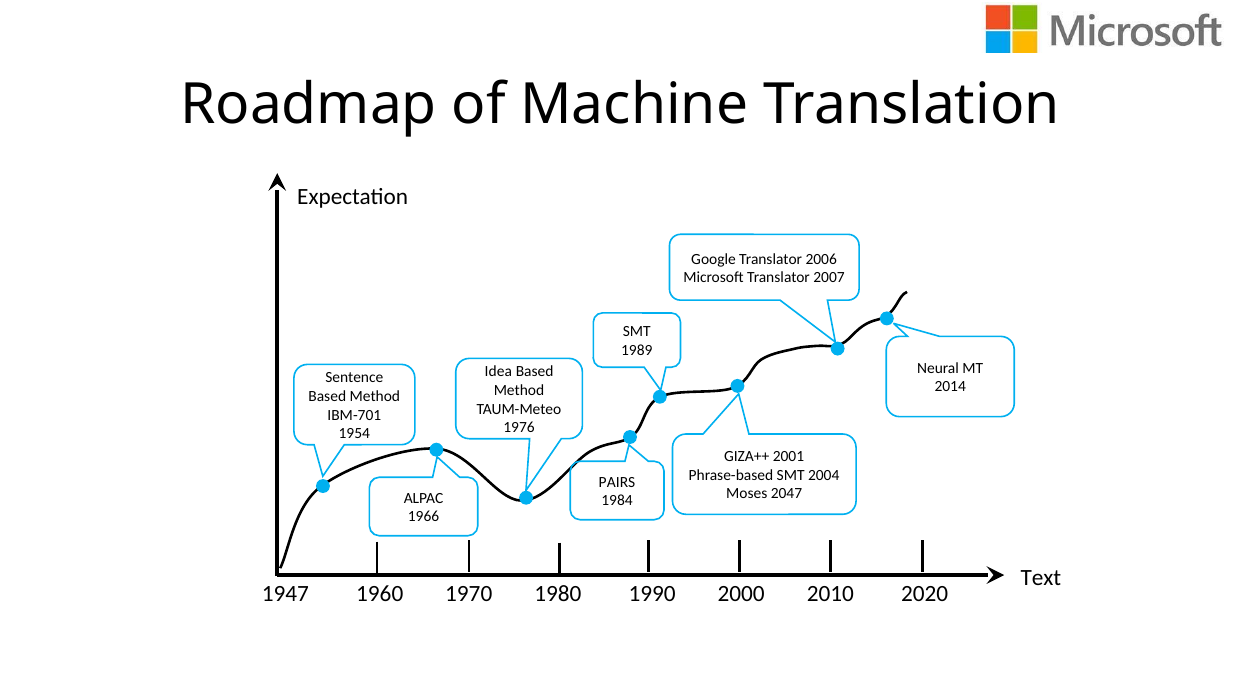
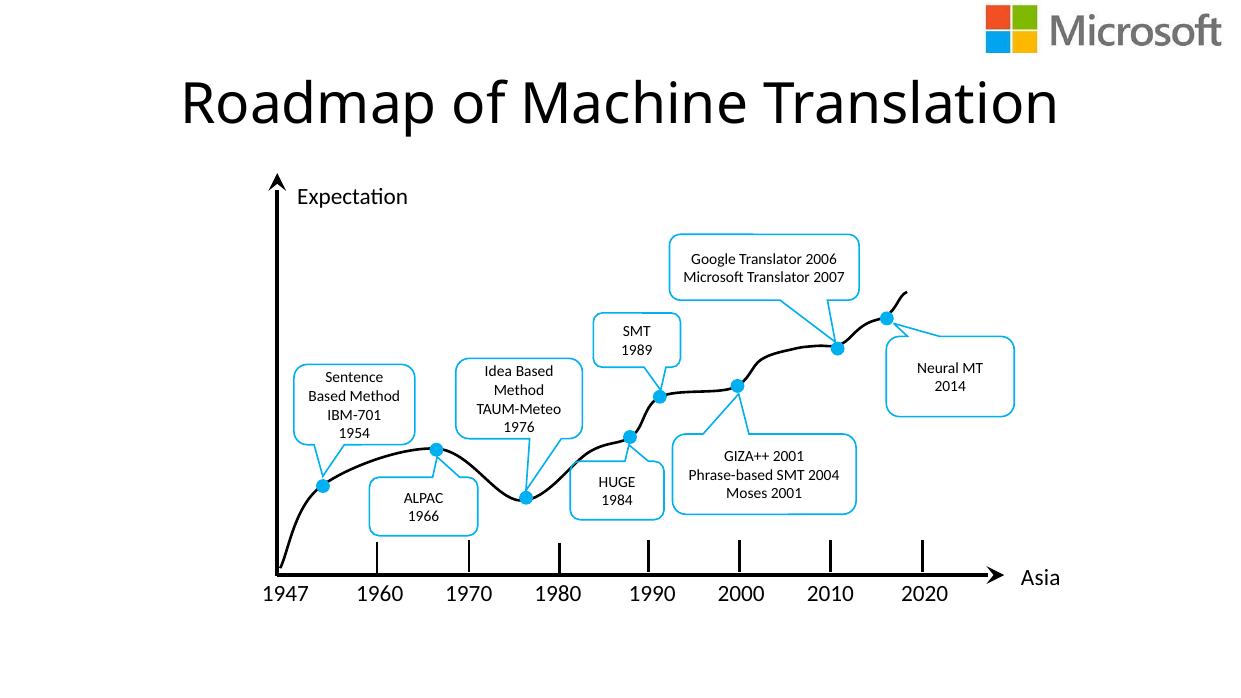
PAIRS: PAIRS -> HUGE
Moses 2047: 2047 -> 2001
Text: Text -> Asia
